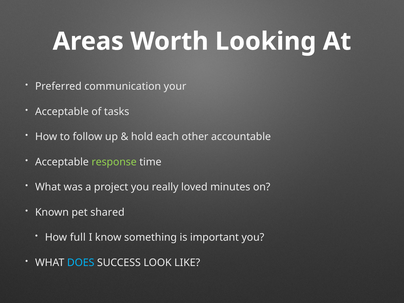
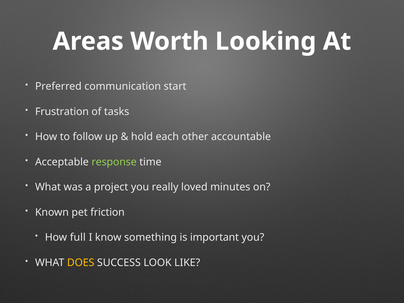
your: your -> start
Acceptable at (62, 112): Acceptable -> Frustration
shared: shared -> friction
DOES colour: light blue -> yellow
